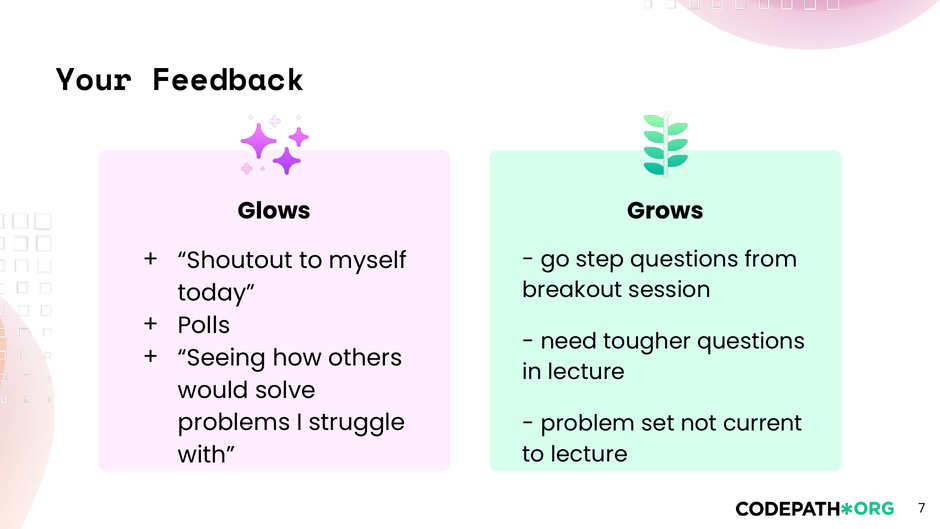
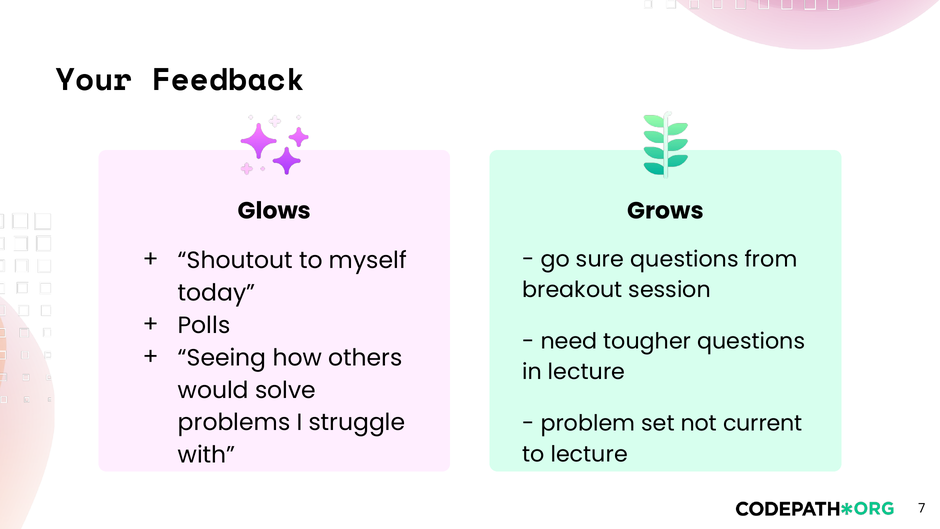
step: step -> sure
